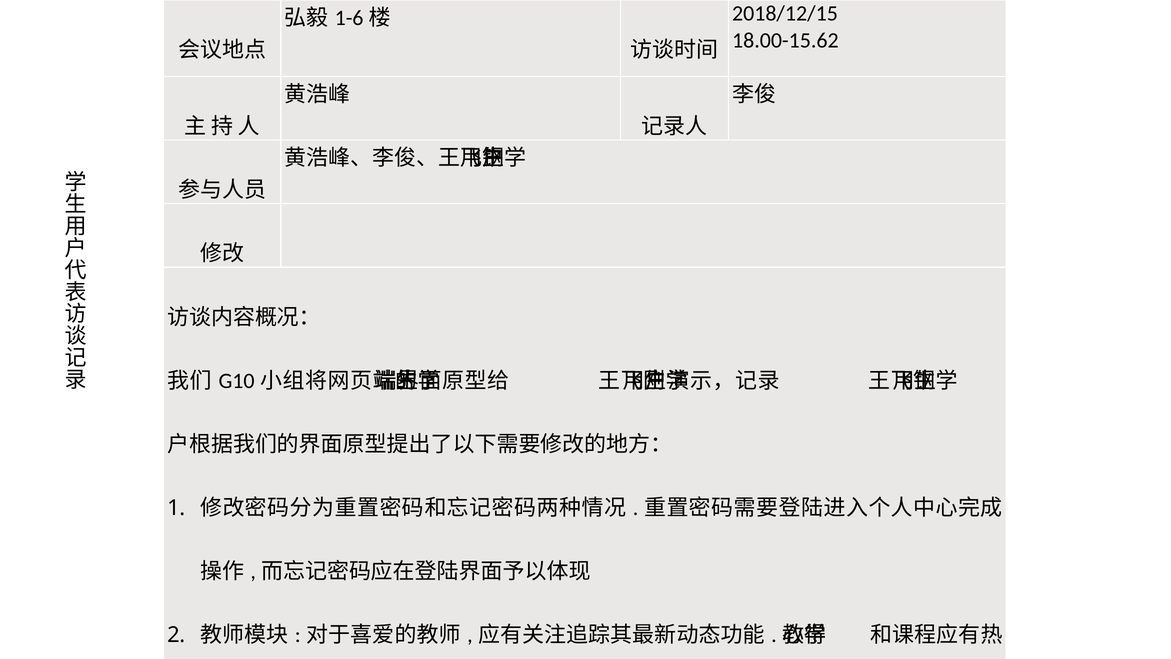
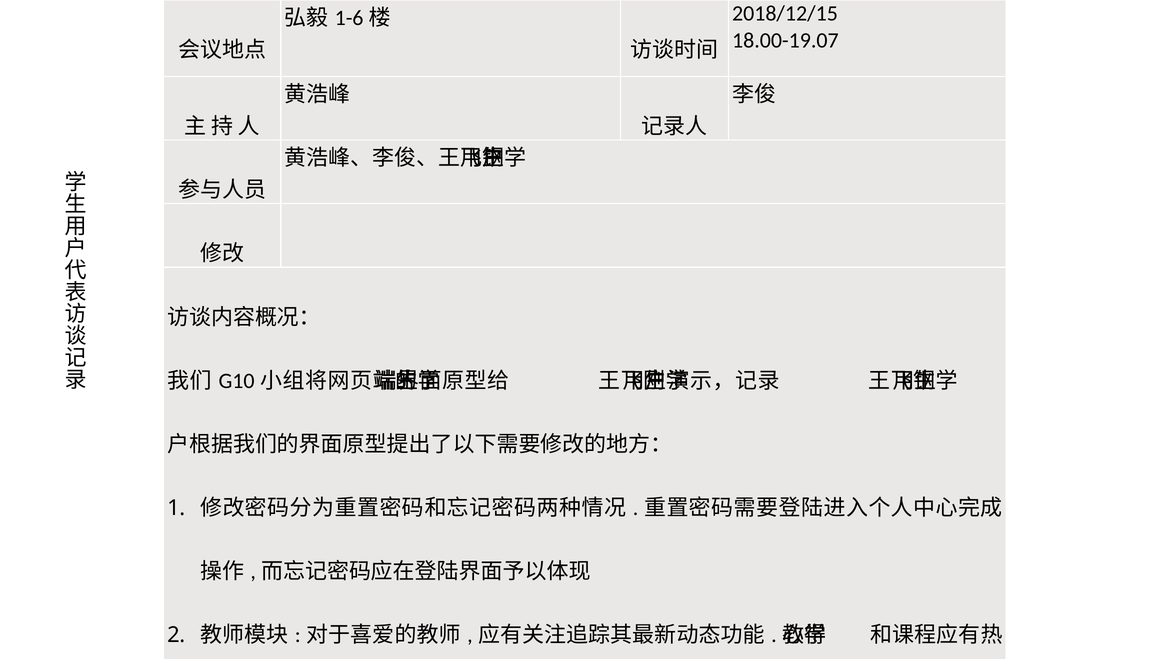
18.00-15.62: 18.00-15.62 -> 18.00-19.07
